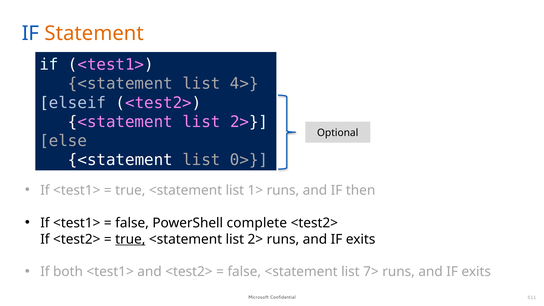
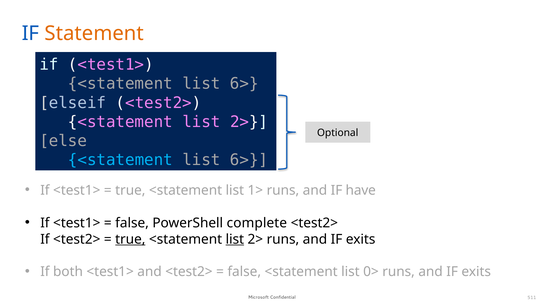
4> at (244, 84): 4> -> 6>
<statement at (120, 160) colour: white -> light blue
0> at (249, 160): 0> -> 6>
then: then -> have
list at (235, 239) underline: none -> present
7>: 7> -> 0>
